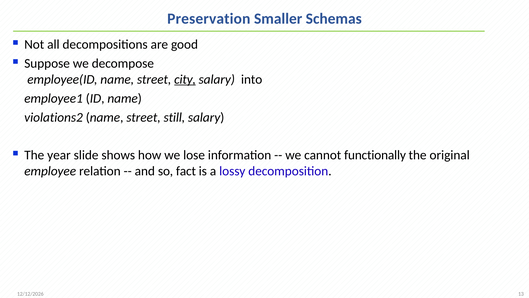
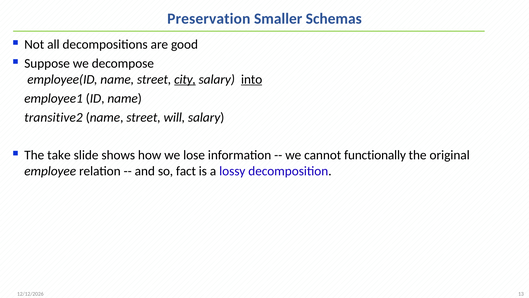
into underline: none -> present
violations2: violations2 -> transitive2
still: still -> will
year: year -> take
